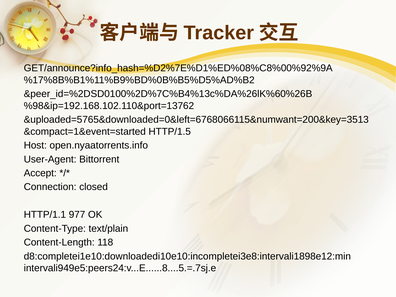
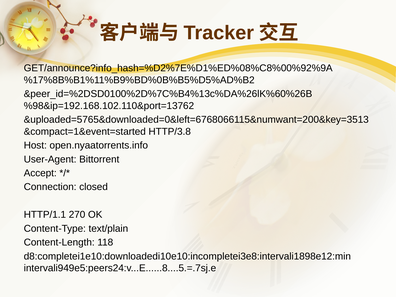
HTTP/1.5: HTTP/1.5 -> HTTP/3.8
977: 977 -> 270
